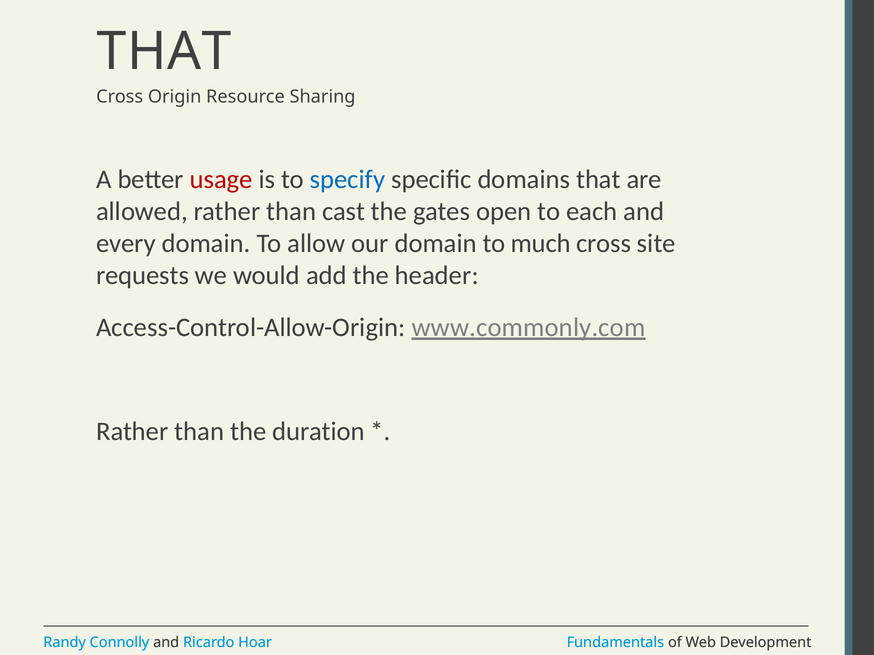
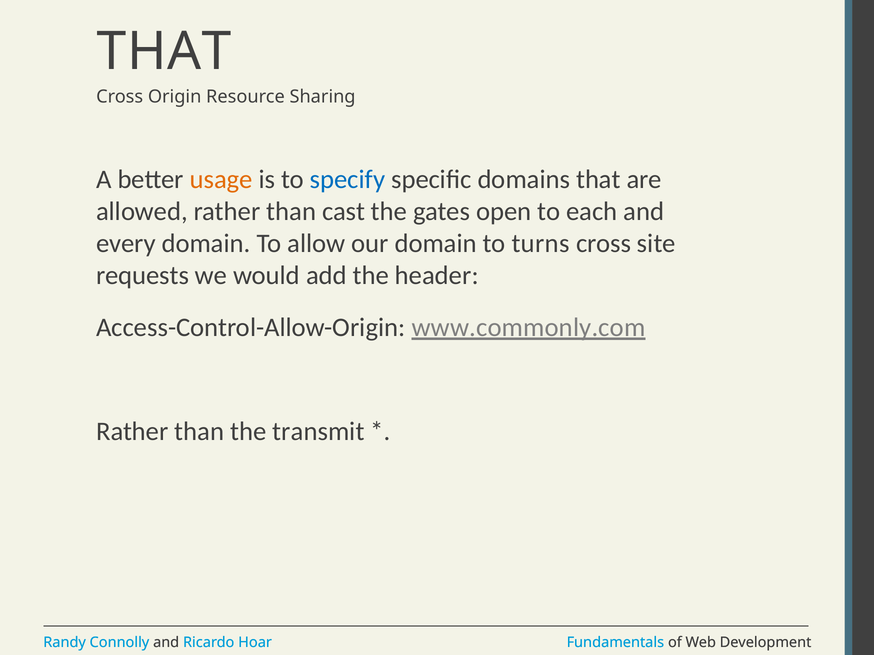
usage colour: red -> orange
much: much -> turns
duration: duration -> transmit
